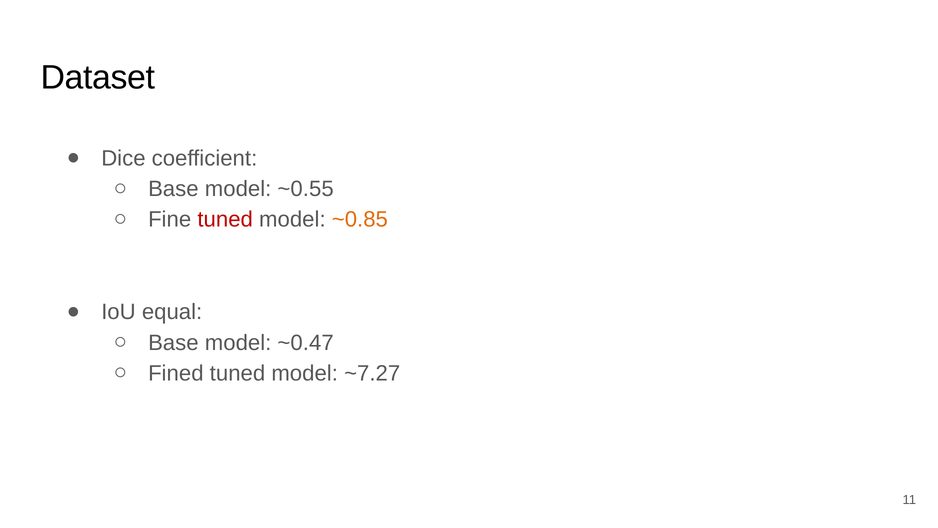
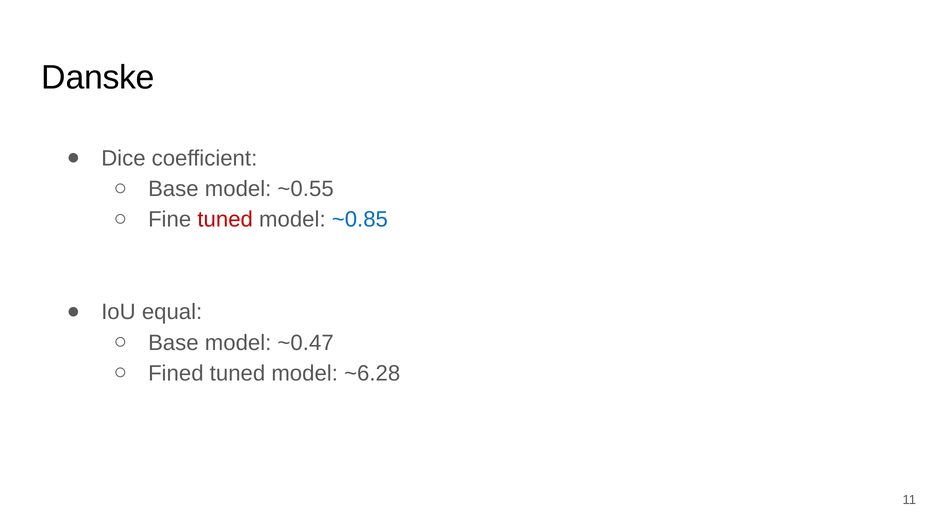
Dataset: Dataset -> Danske
~0.85 colour: orange -> blue
~7.27: ~7.27 -> ~6.28
